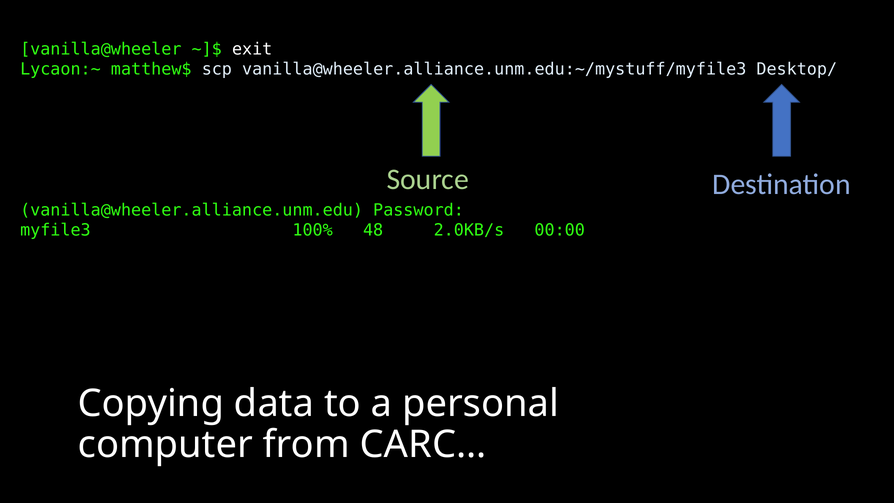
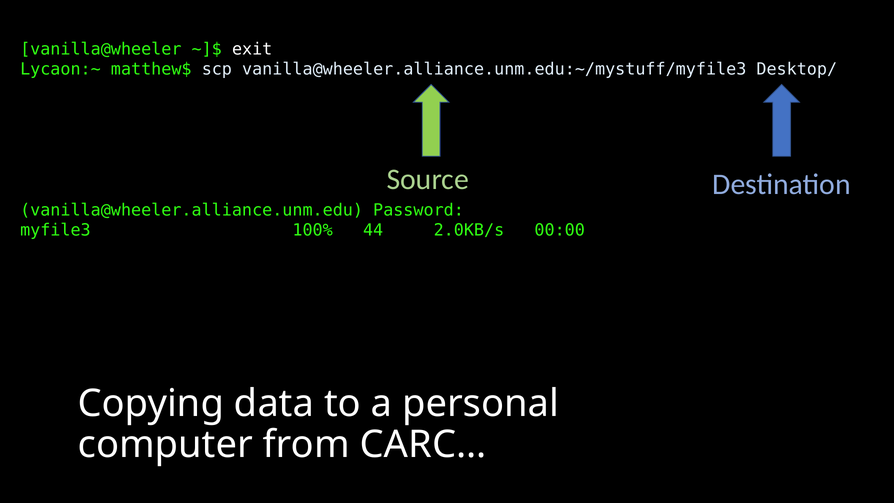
48: 48 -> 44
